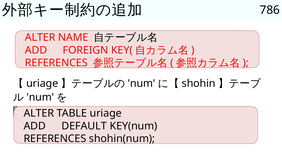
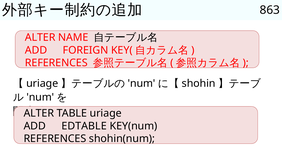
786: 786 -> 863
DEFAULT: DEFAULT -> EDTABLE
